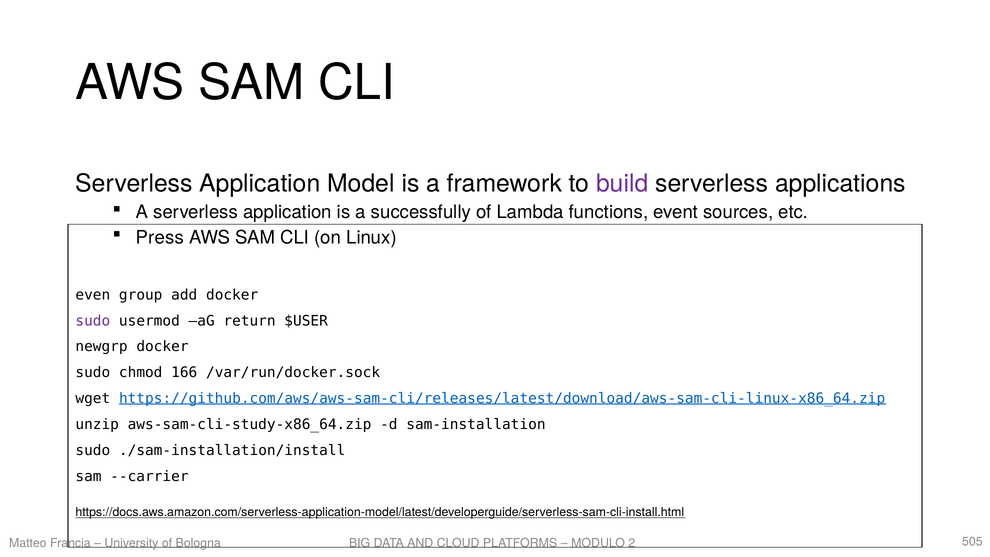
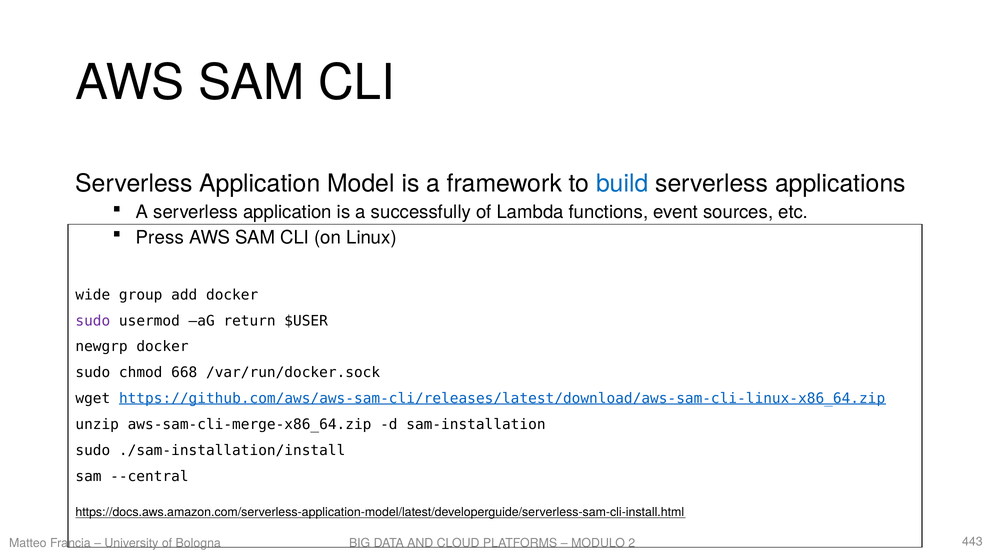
build colour: purple -> blue
even: even -> wide
166: 166 -> 668
aws-sam-cli-study-x86_64.zip: aws-sam-cli-study-x86_64.zip -> aws-sam-cli-merge-x86_64.zip
--carrier: --carrier -> --central
505: 505 -> 443
